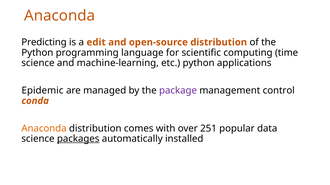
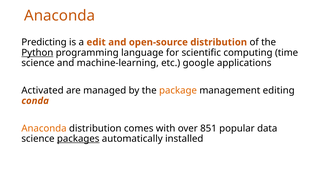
Python at (37, 53) underline: none -> present
etc python: python -> google
Epidemic: Epidemic -> Activated
package colour: purple -> orange
control: control -> editing
251: 251 -> 851
